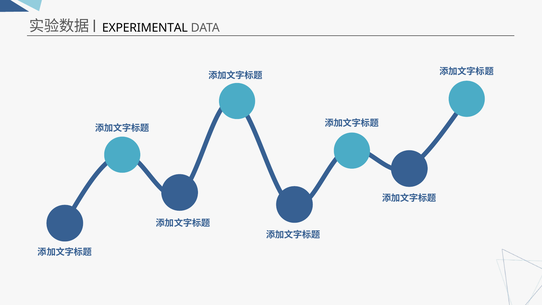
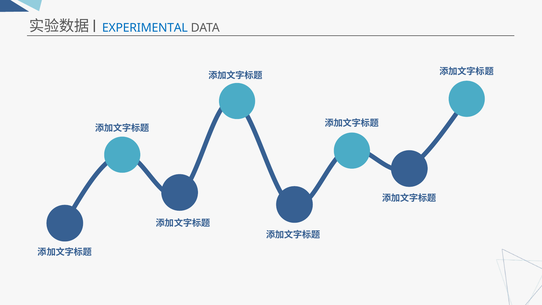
EXPERIMENTAL colour: black -> blue
